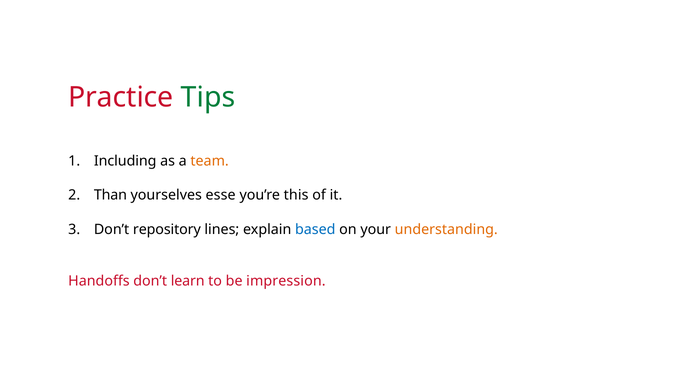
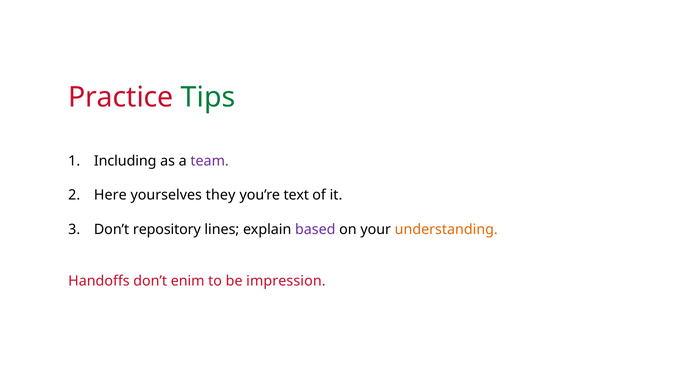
team colour: orange -> purple
Than: Than -> Here
esse: esse -> they
this: this -> text
based colour: blue -> purple
learn: learn -> enim
